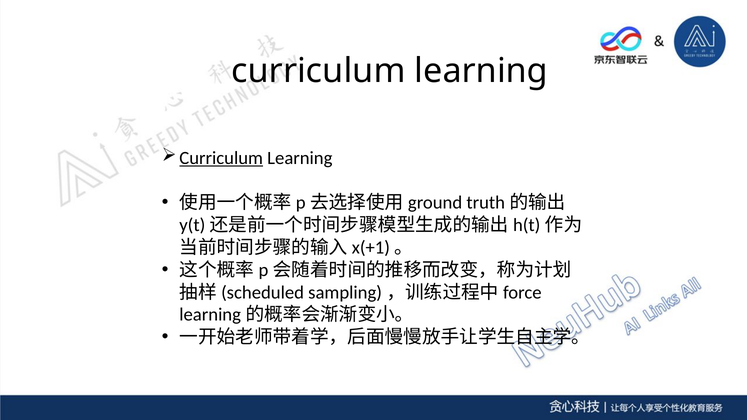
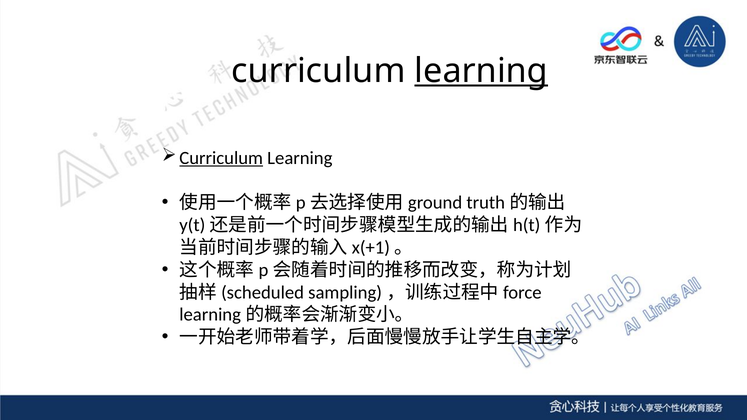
learning at (481, 71) underline: none -> present
